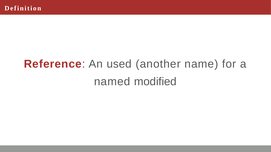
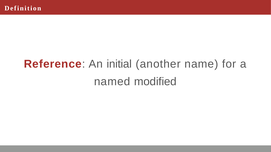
used: used -> initial
